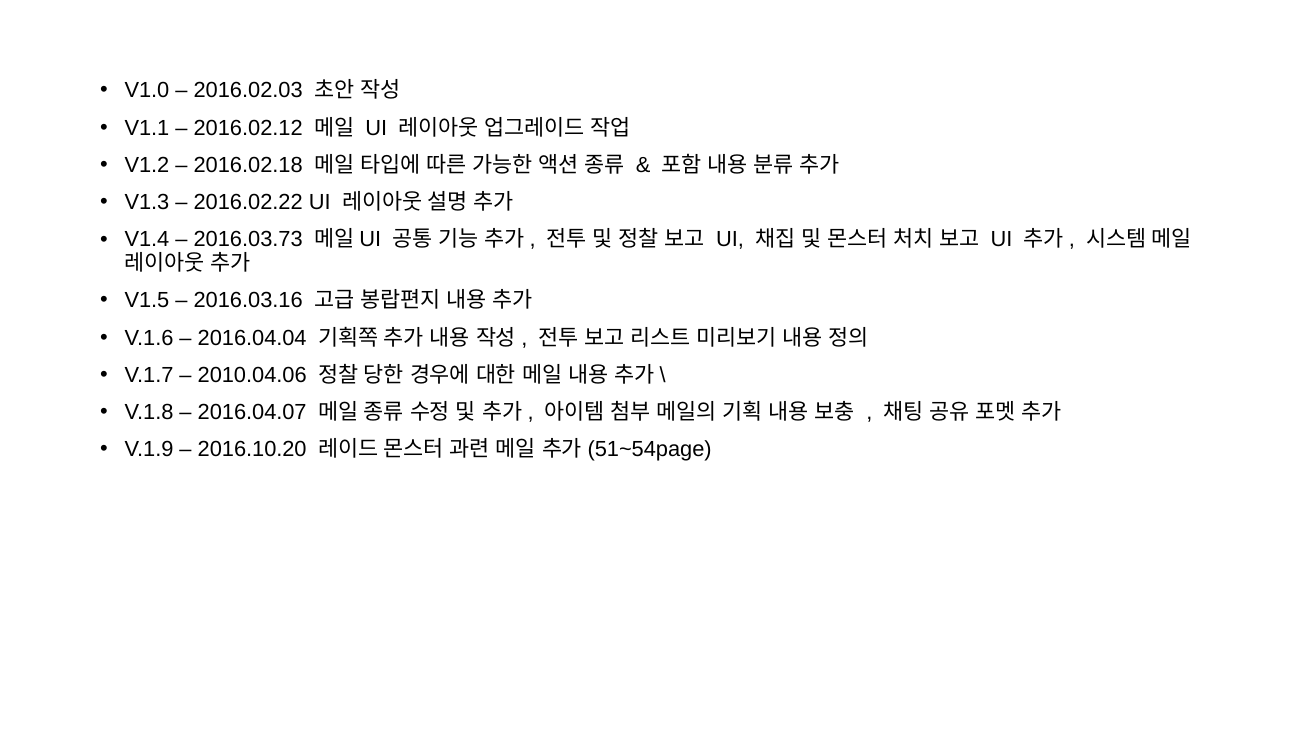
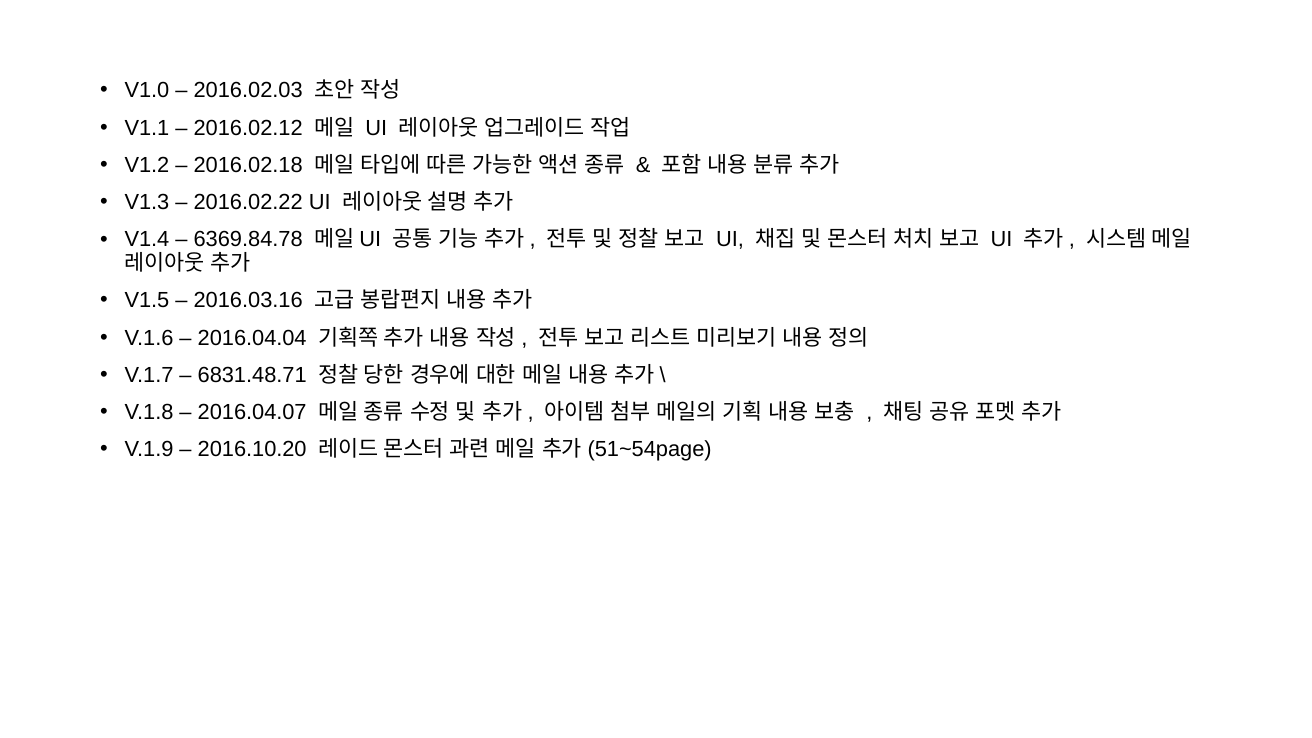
2016.03.73: 2016.03.73 -> 6369.84.78
2010.04.06: 2010.04.06 -> 6831.48.71
